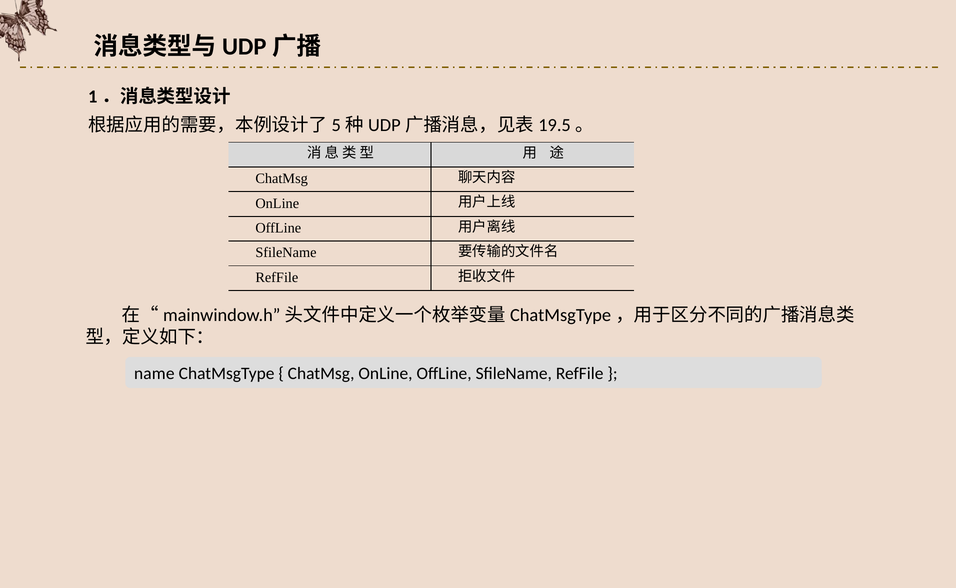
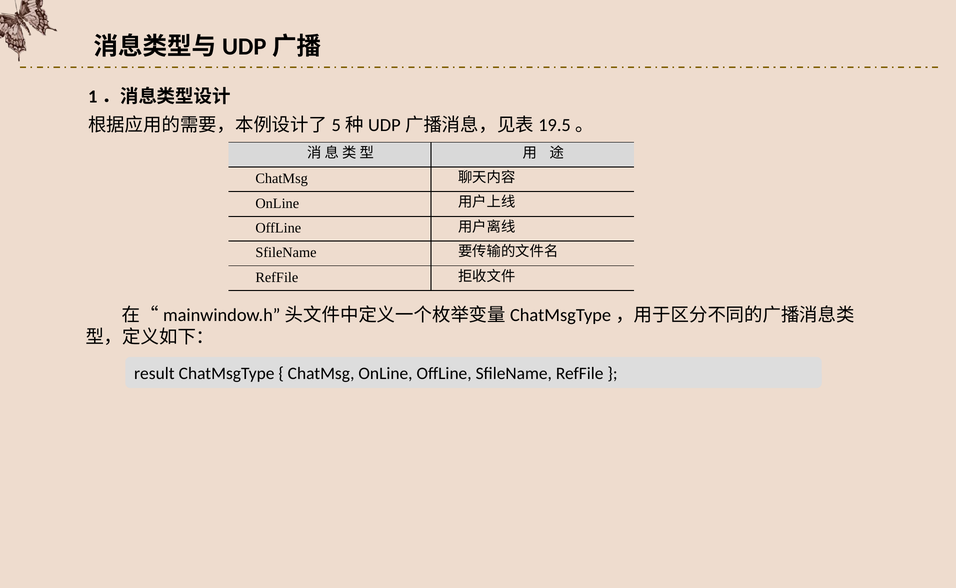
name: name -> result
